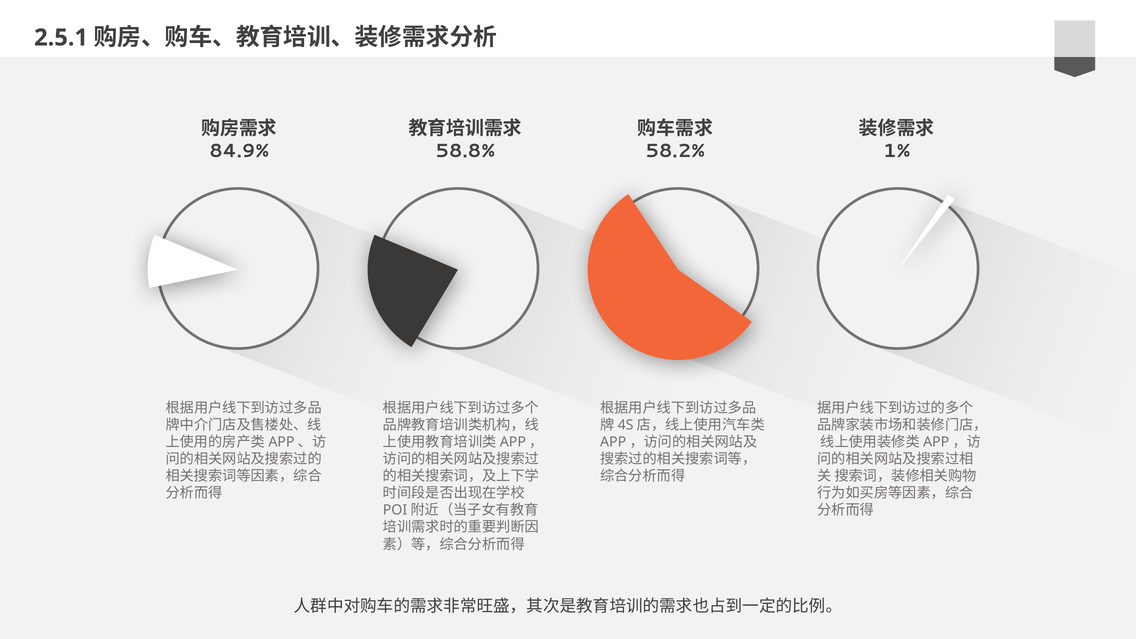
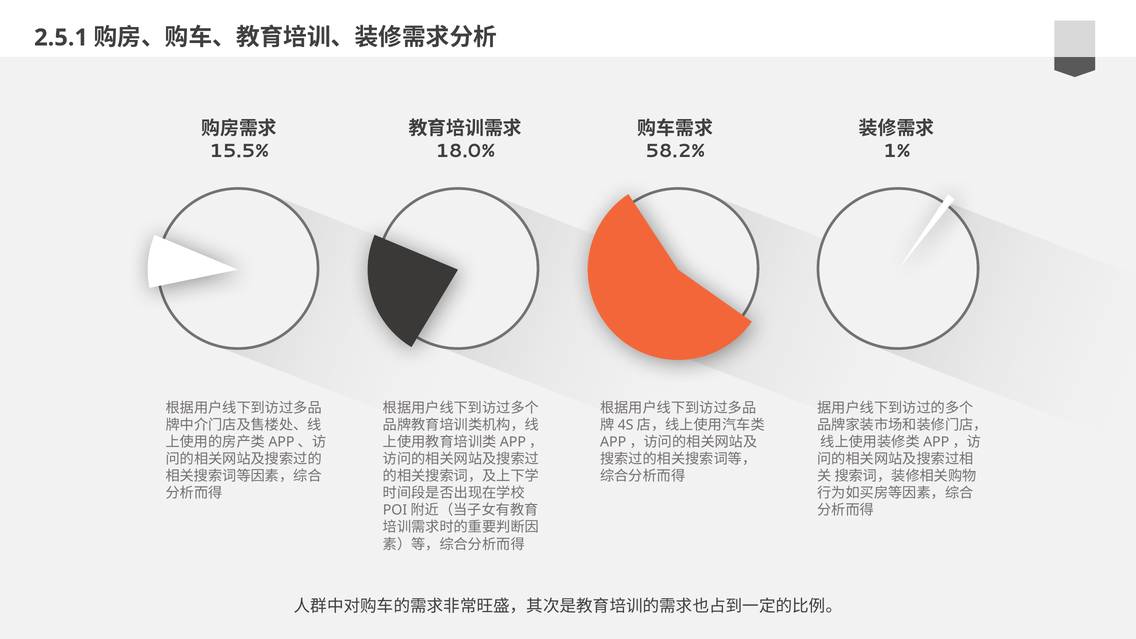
84.9%: 84.9% -> 15.5%
58.8%: 58.8% -> 18.0%
